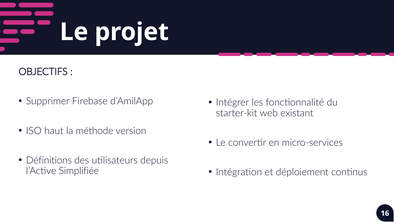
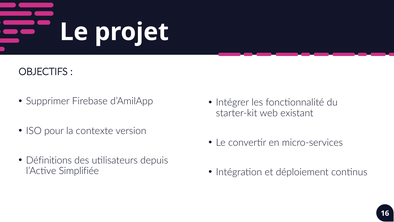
haut: haut -> pour
méthode: méthode -> contexte
